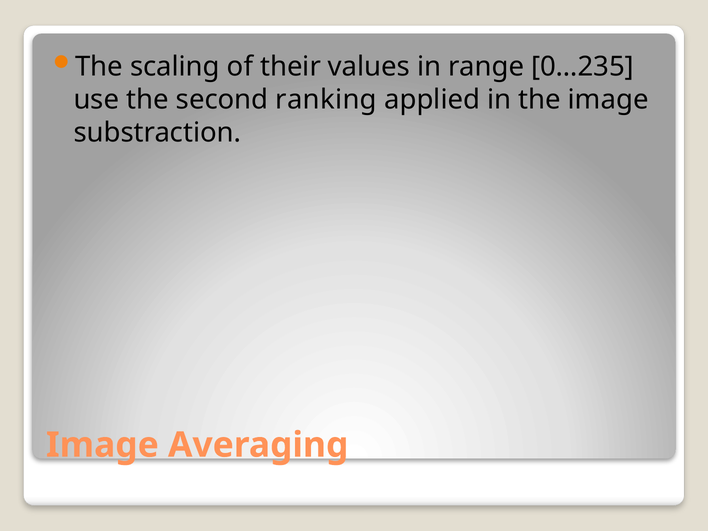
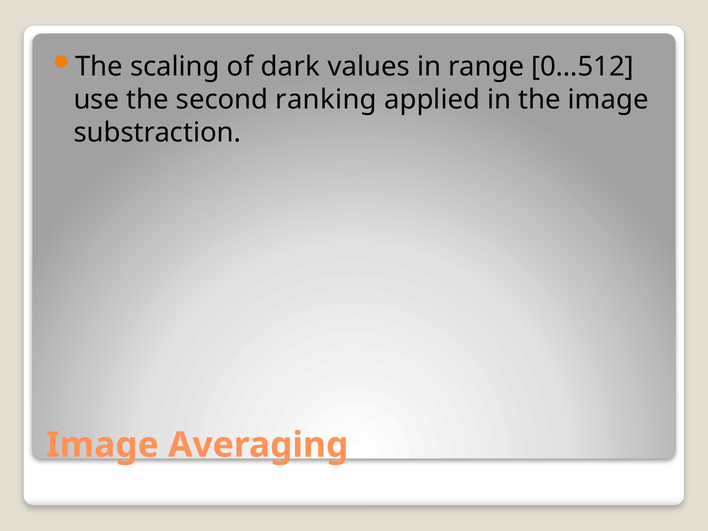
their: their -> dark
0…235: 0…235 -> 0…512
